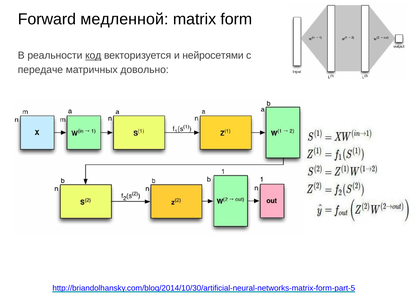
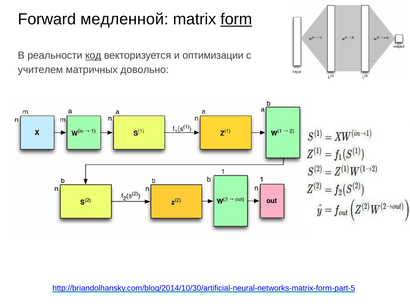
form underline: none -> present
нейросетями: нейросетями -> оптимизации
передаче: передаче -> учителем
